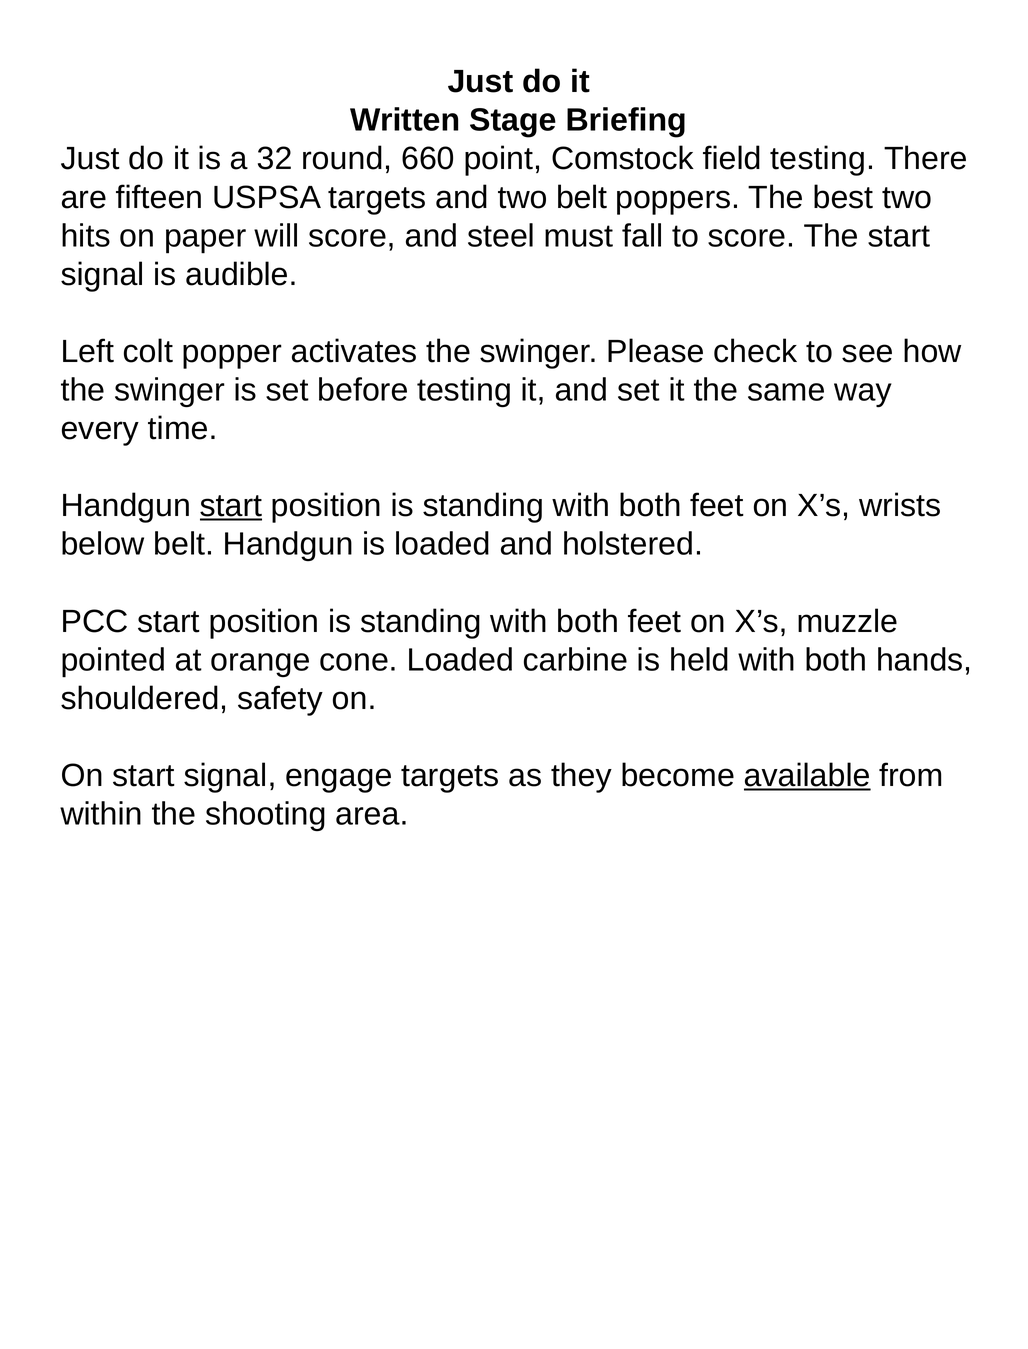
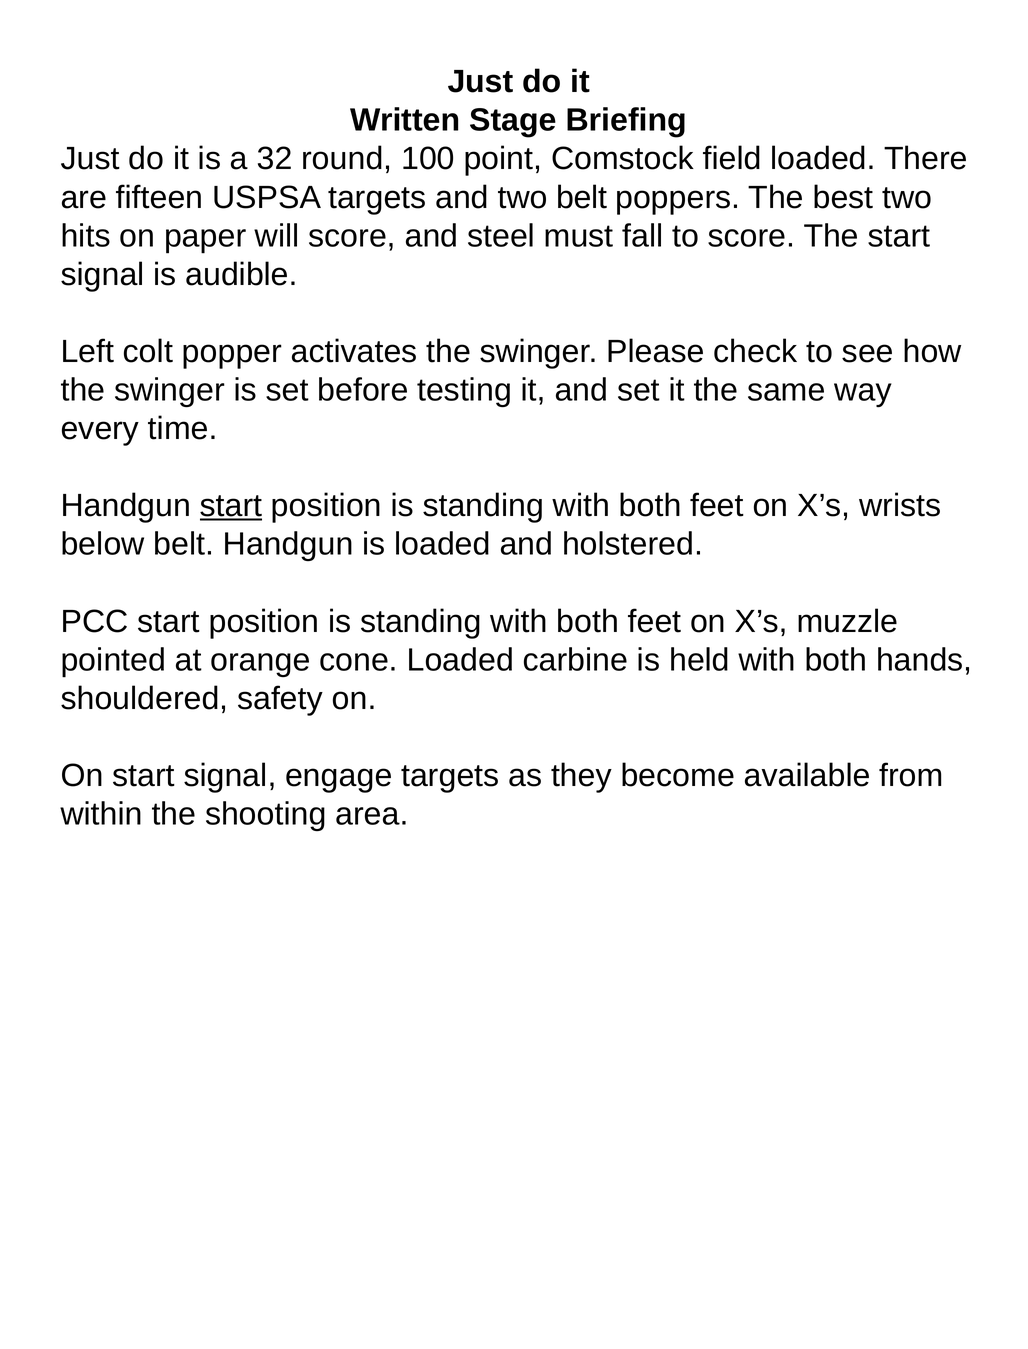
660: 660 -> 100
field testing: testing -> loaded
available underline: present -> none
